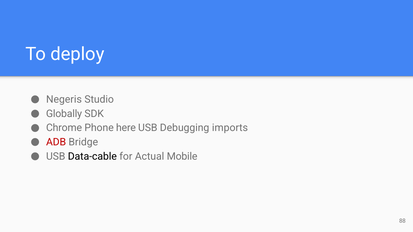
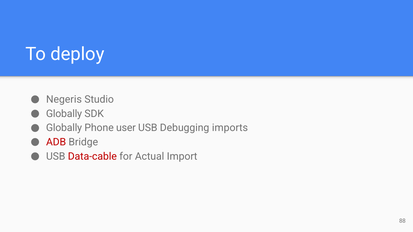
Chrome at (64, 128): Chrome -> Globally
here: here -> user
Data-cable colour: black -> red
Mobile: Mobile -> Import
